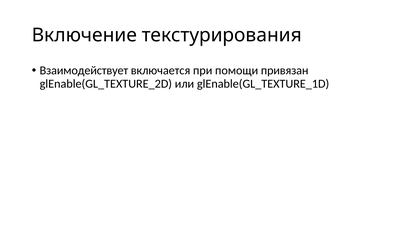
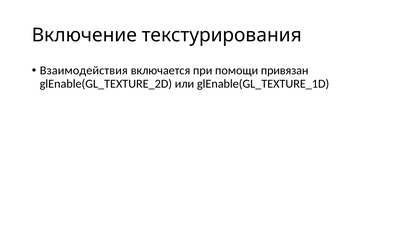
Взаимодействует: Взаимодействует -> Взаимодействия
